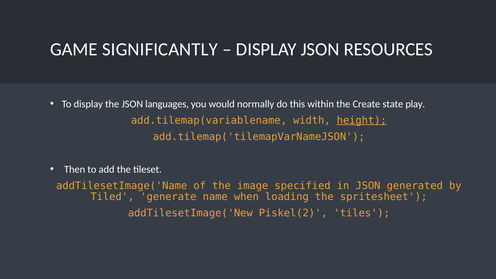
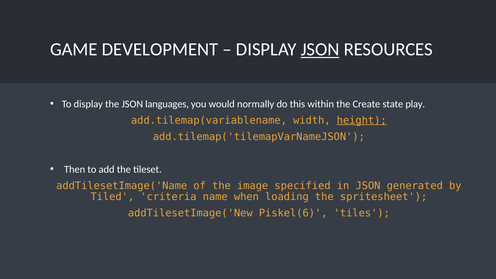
SIGNIFICANTLY: SIGNIFICANTLY -> DEVELOPMENT
JSON at (320, 49) underline: none -> present
generate: generate -> criteria
Piskel(2: Piskel(2 -> Piskel(6
